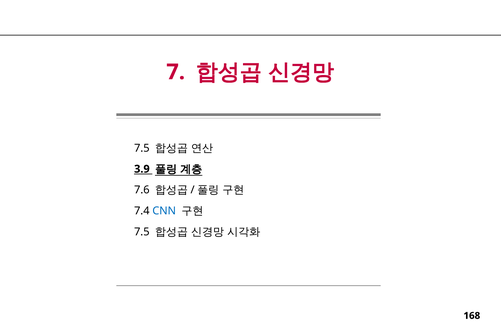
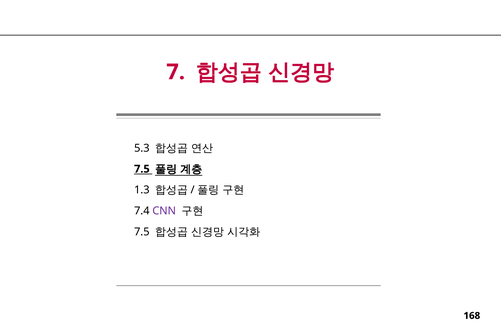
7.5 at (142, 148): 7.5 -> 5.3
3.9 at (142, 169): 3.9 -> 7.5
7.6: 7.6 -> 1.3
CNN colour: blue -> purple
